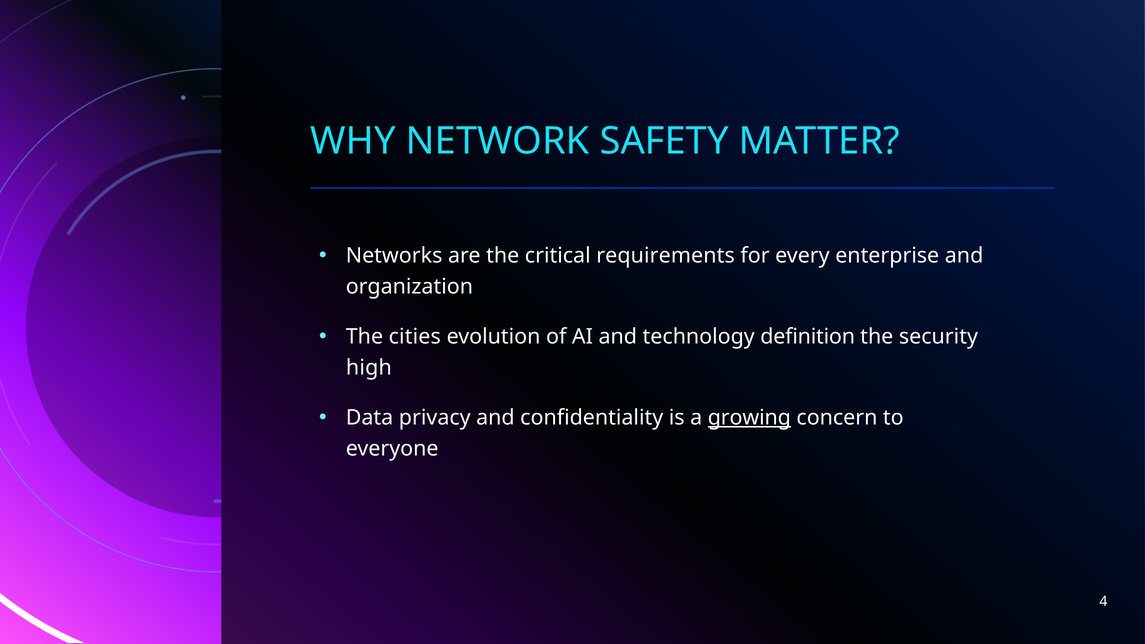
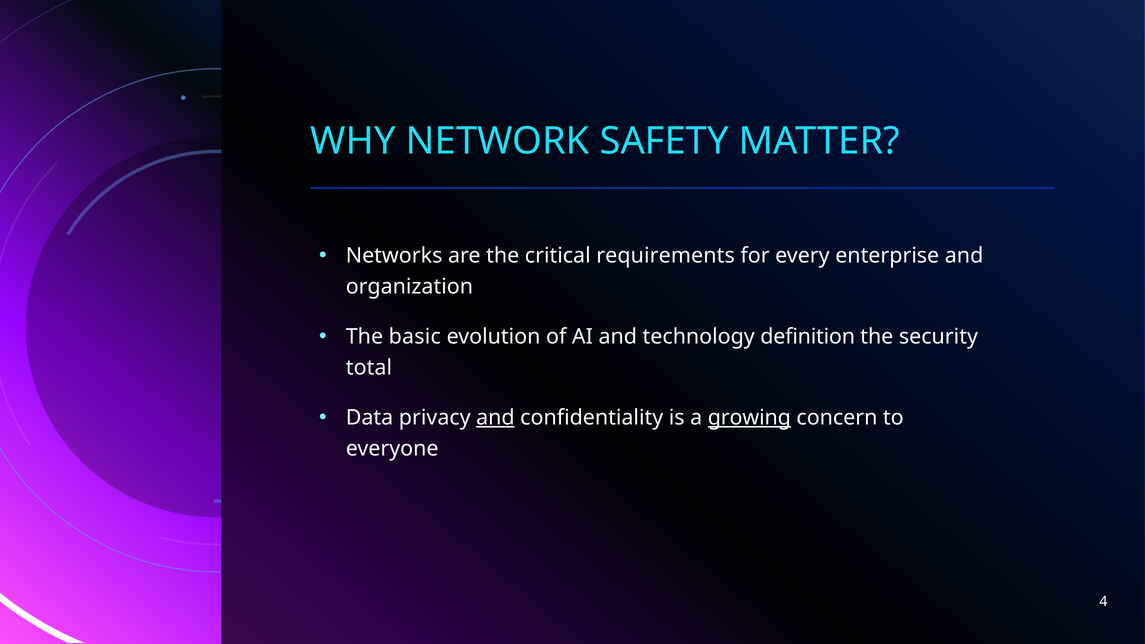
cities: cities -> basic
high: high -> total
and at (495, 418) underline: none -> present
